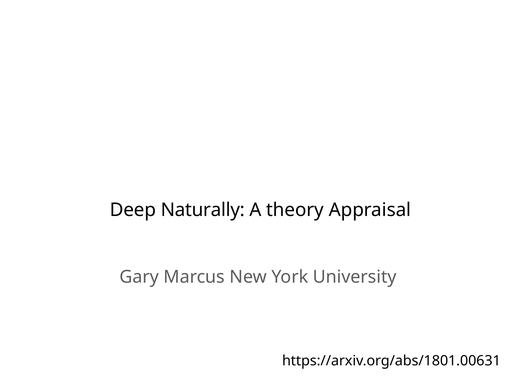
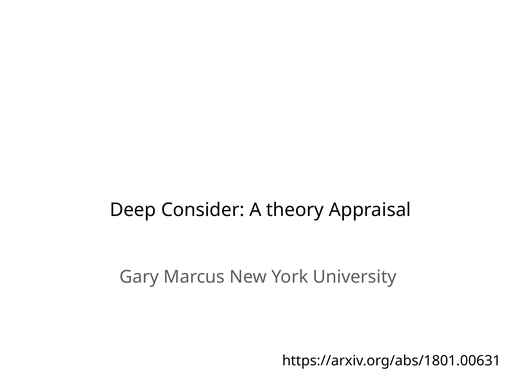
Naturally: Naturally -> Consider
